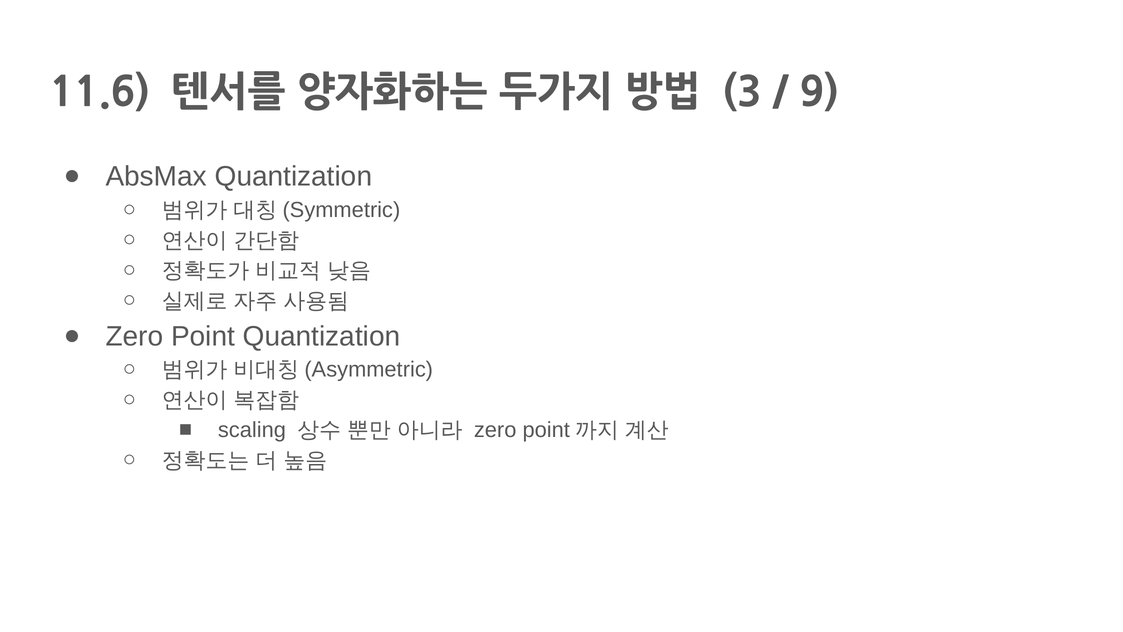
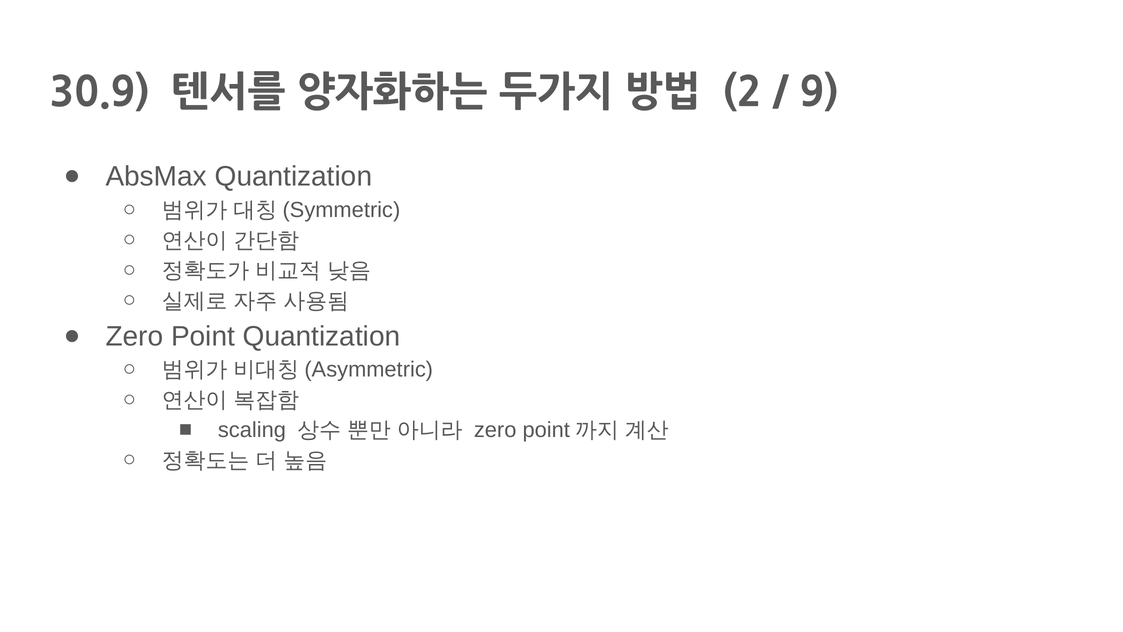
11.6: 11.6 -> 30.9
3: 3 -> 2
